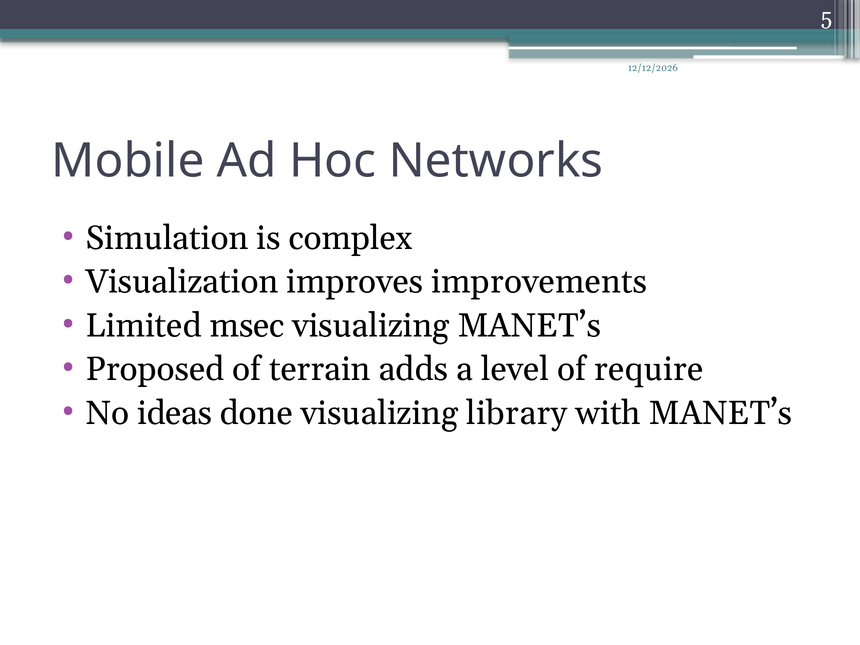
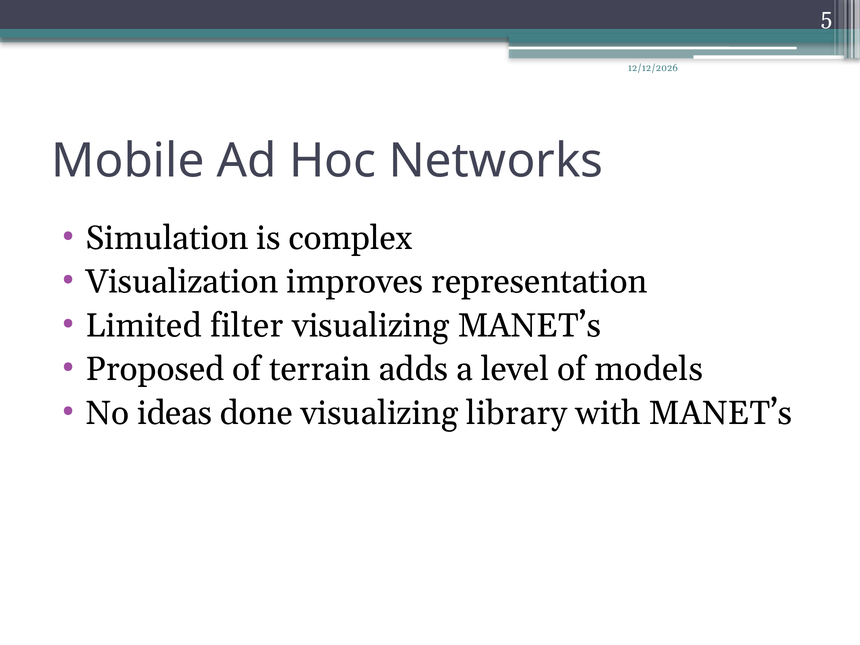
improvements: improvements -> representation
msec: msec -> filter
require: require -> models
